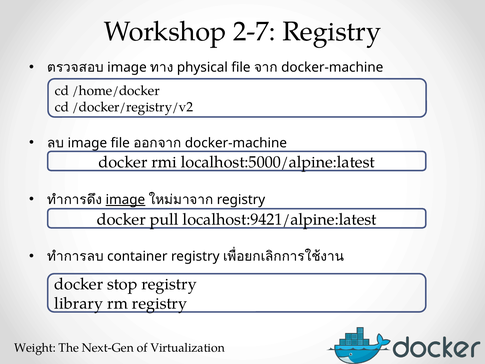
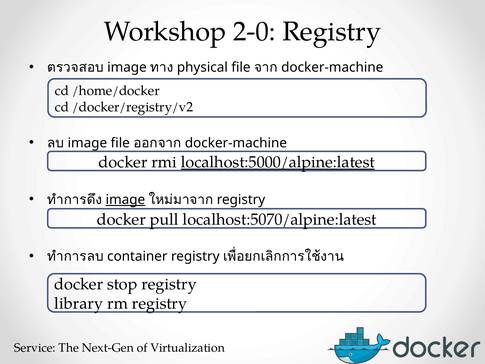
2-7: 2-7 -> 2-0
localhost:5000/alpine:latest underline: none -> present
localhost:9421/alpine:latest: localhost:9421/alpine:latest -> localhost:5070/alpine:latest
Weight: Weight -> Service
